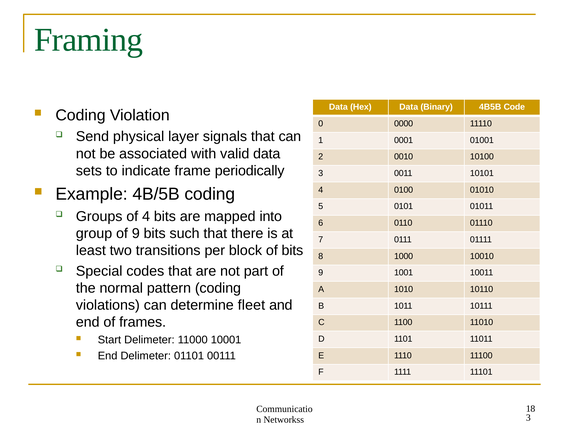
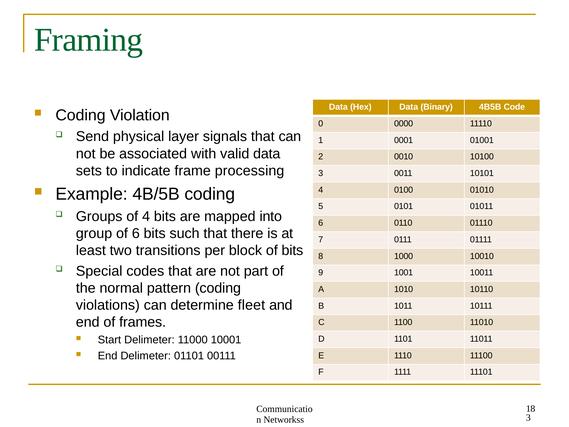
periodically: periodically -> processing
of 9: 9 -> 6
